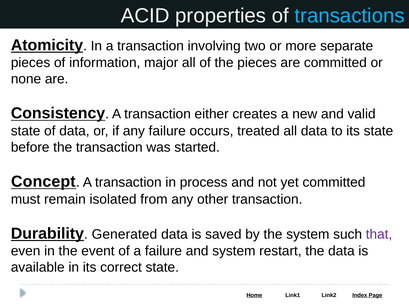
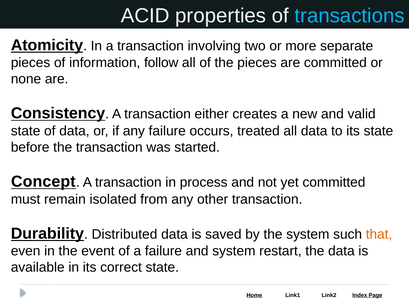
major: major -> follow
Generated: Generated -> Distributed
that colour: purple -> orange
